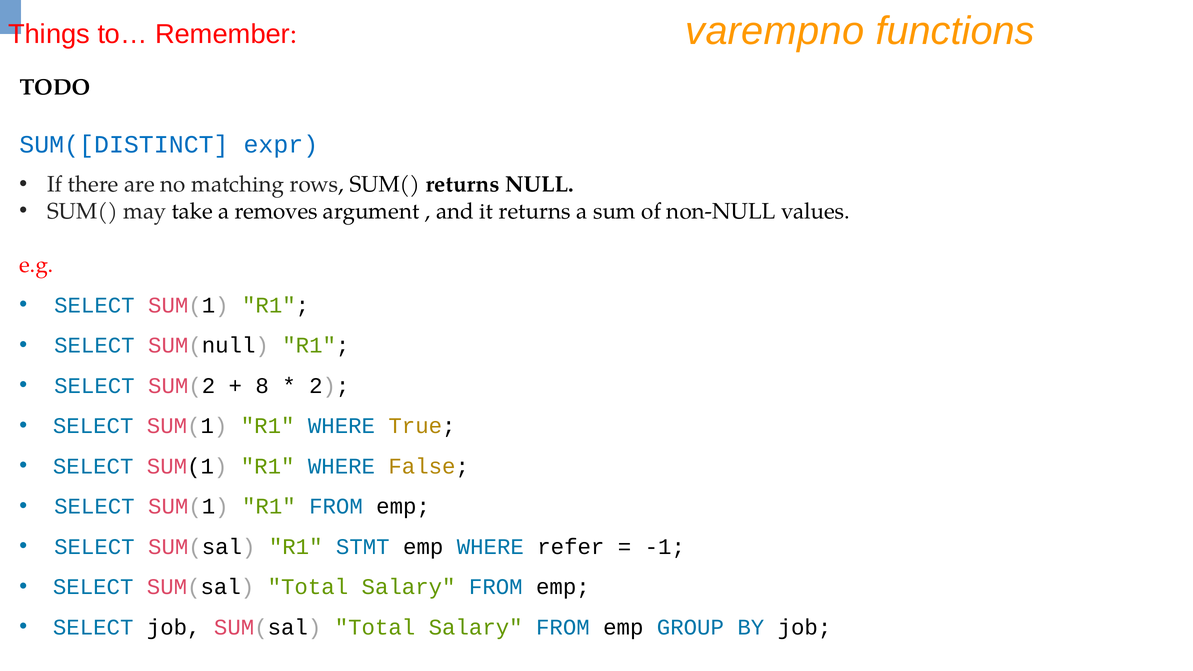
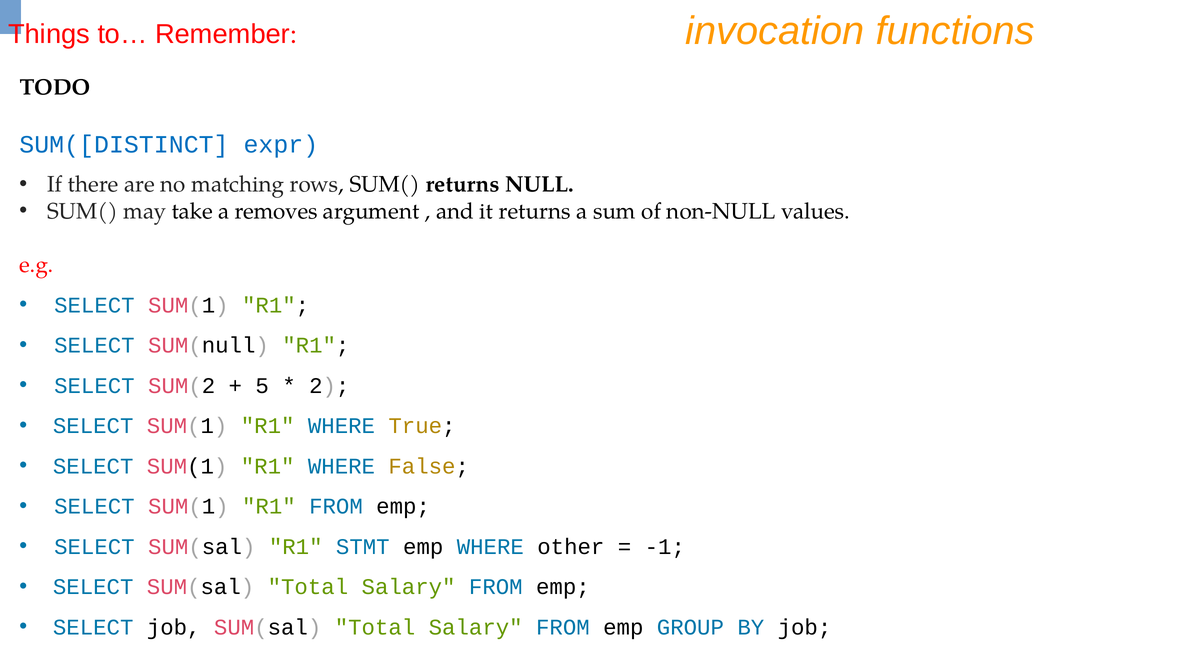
varempno: varempno -> invocation
8: 8 -> 5
refer: refer -> other
